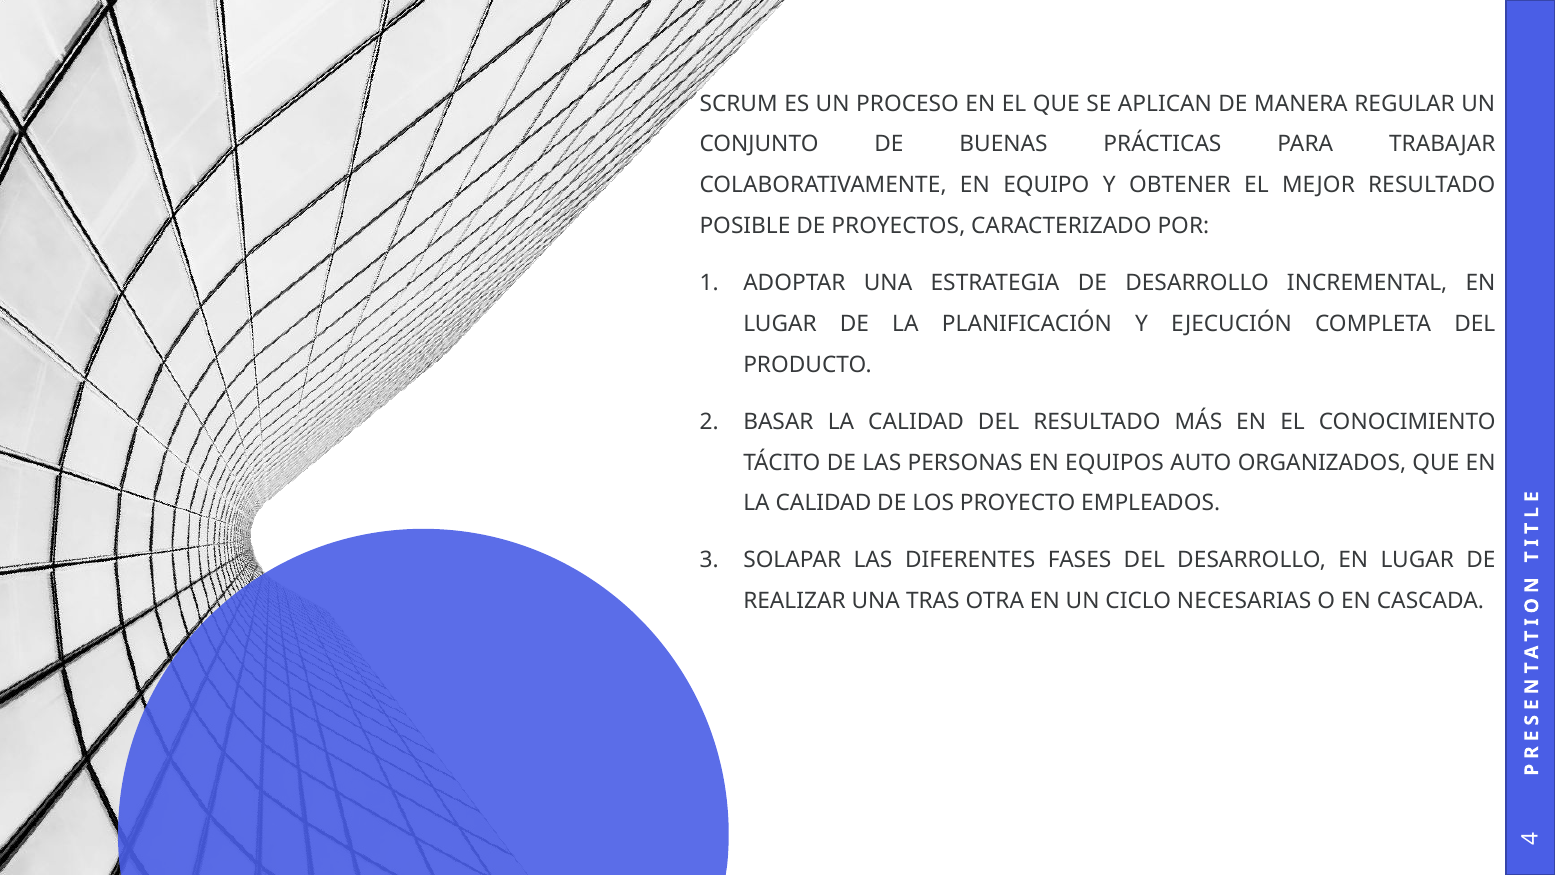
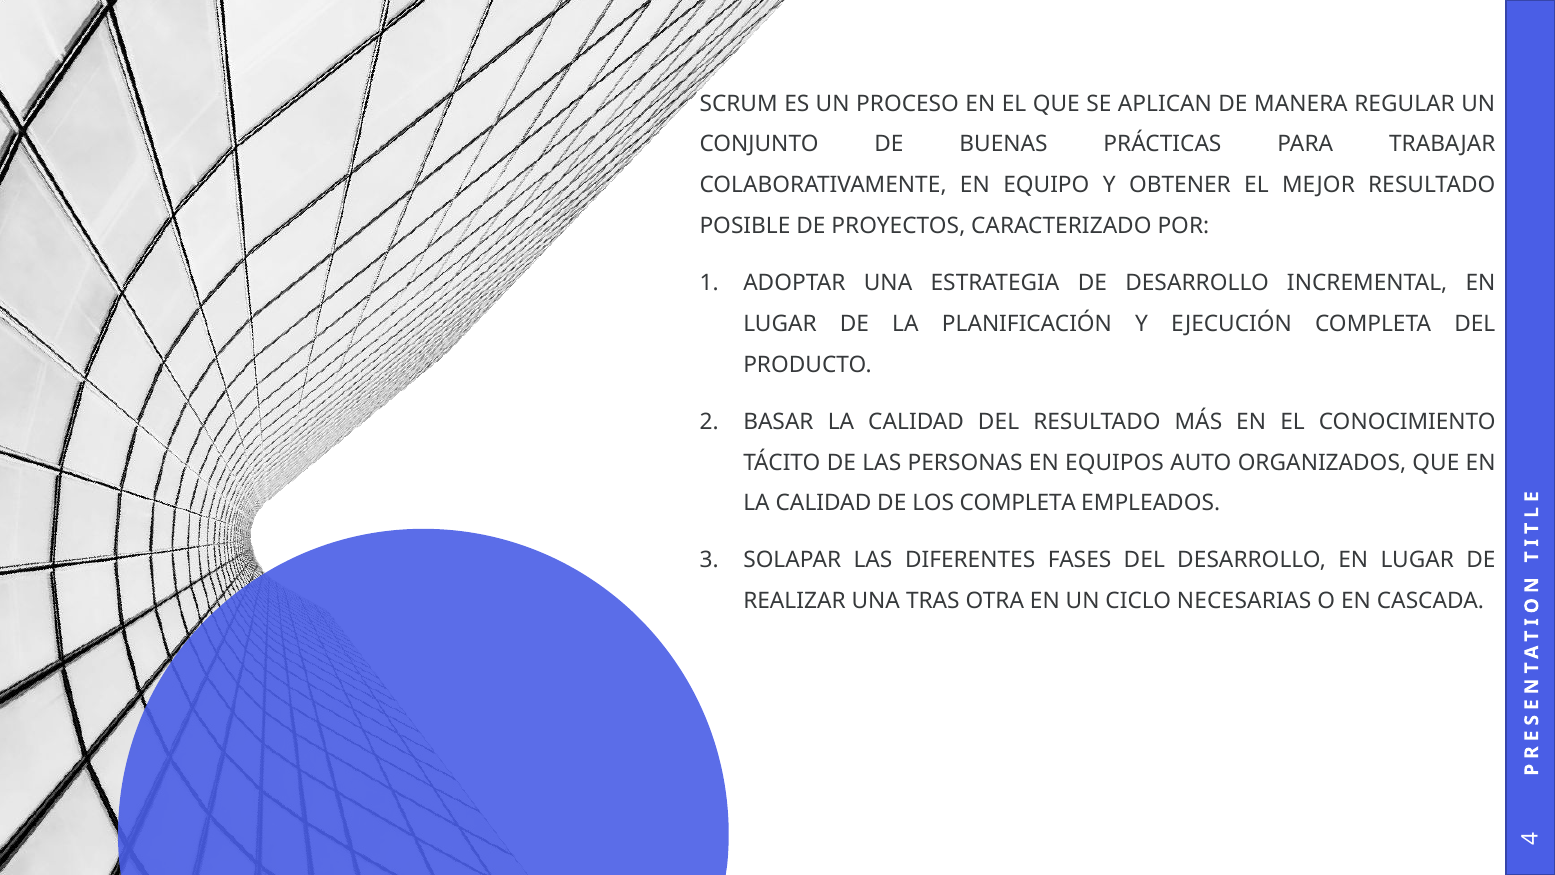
LOS PROYECTO: PROYECTO -> COMPLETA
